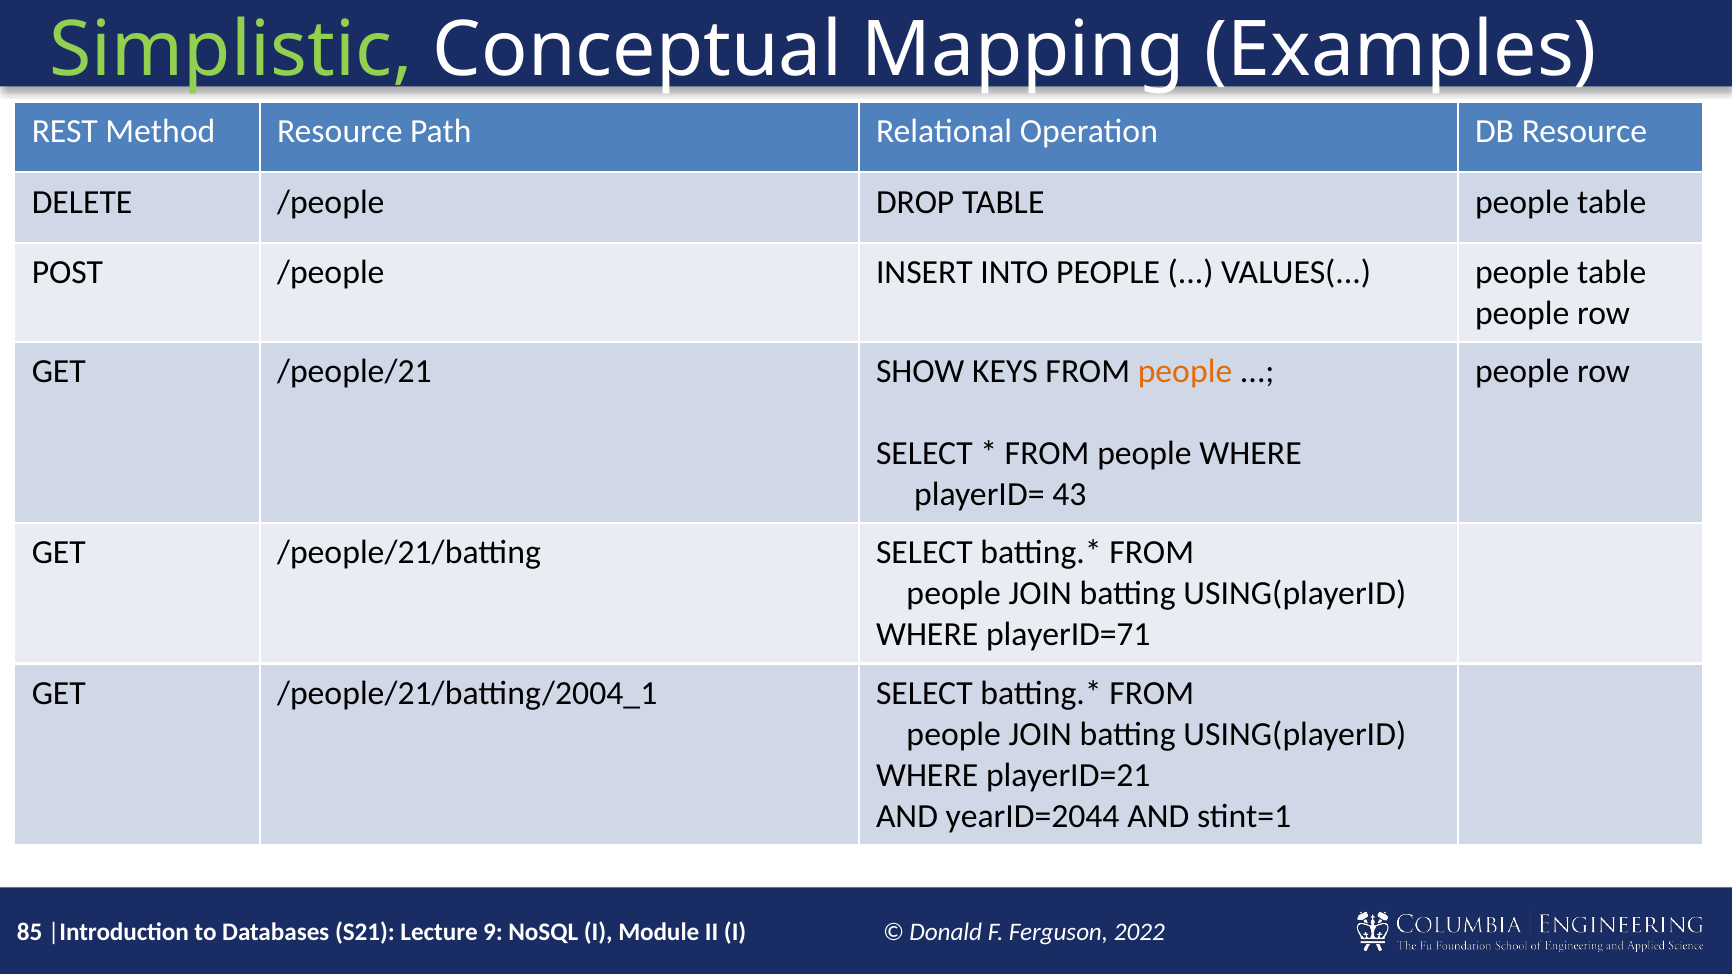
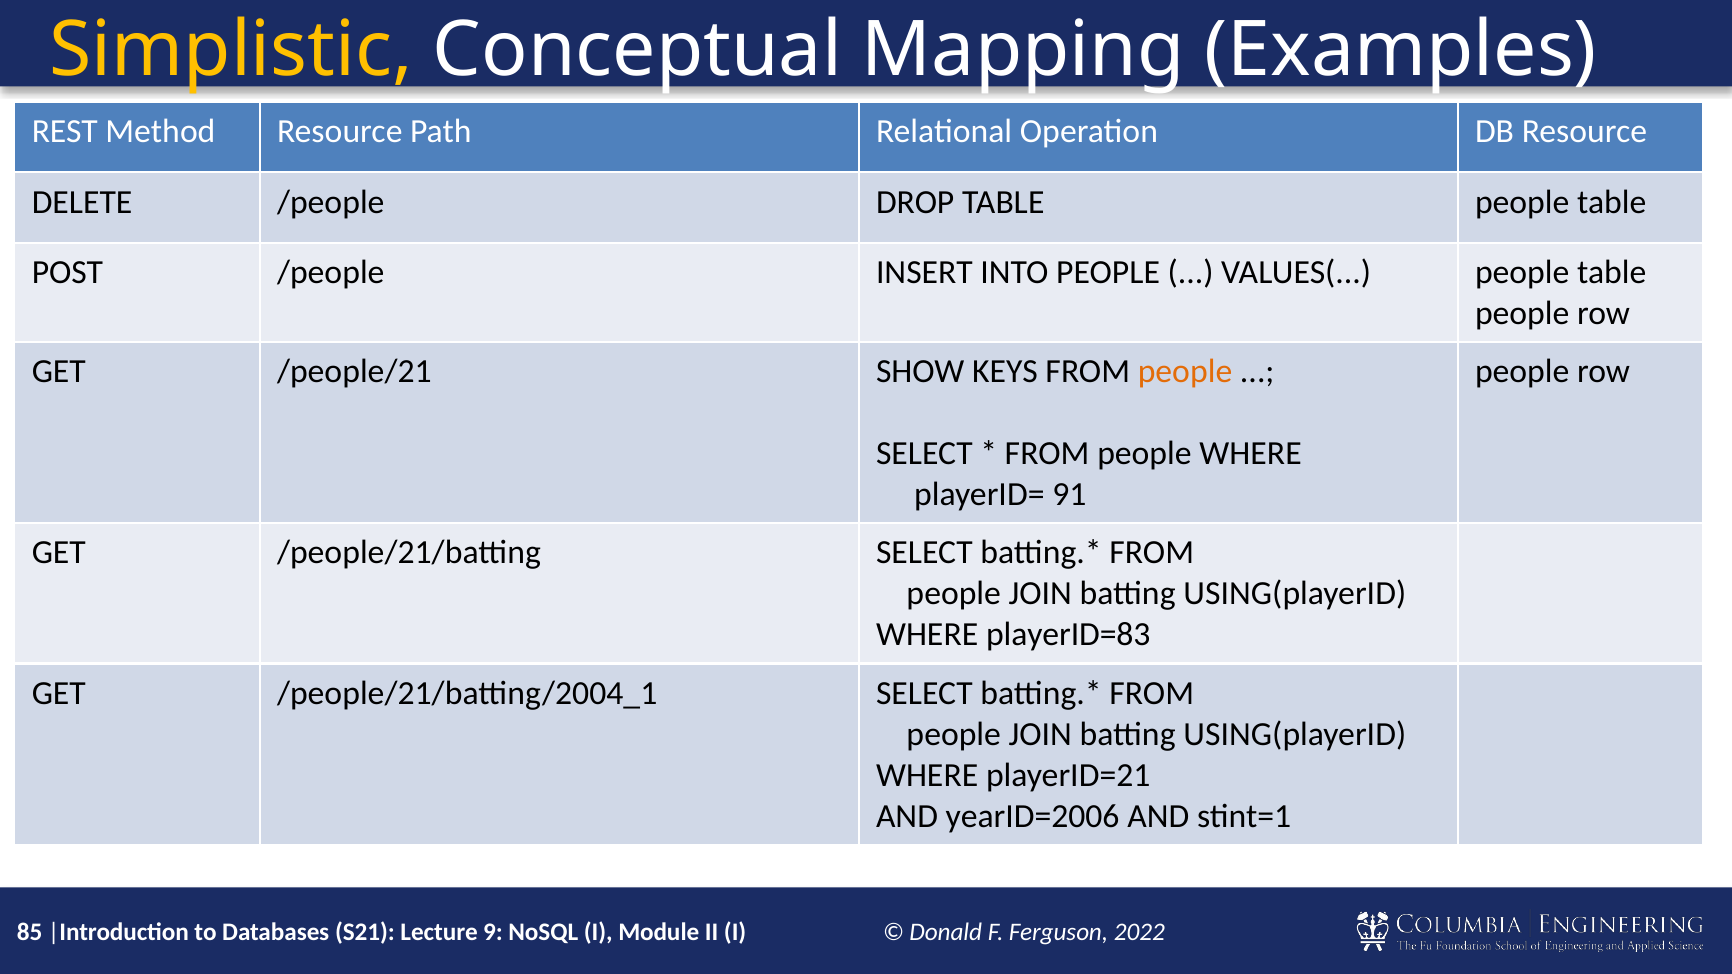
Simplistic colour: light green -> yellow
43: 43 -> 91
playerID=71: playerID=71 -> playerID=83
yearID=2044: yearID=2044 -> yearID=2006
